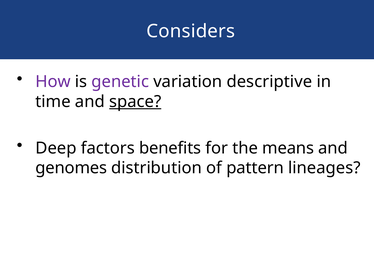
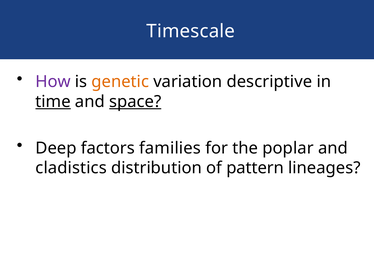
Considers: Considers -> Timescale
genetic colour: purple -> orange
time underline: none -> present
benefits: benefits -> families
means: means -> poplar
genomes: genomes -> cladistics
